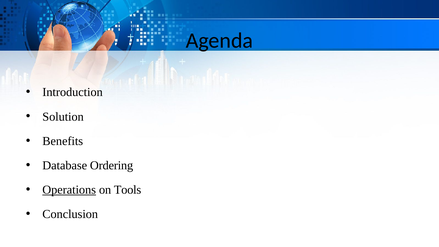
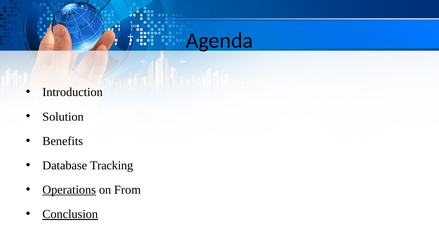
Ordering: Ordering -> Tracking
Tools: Tools -> From
Conclusion underline: none -> present
